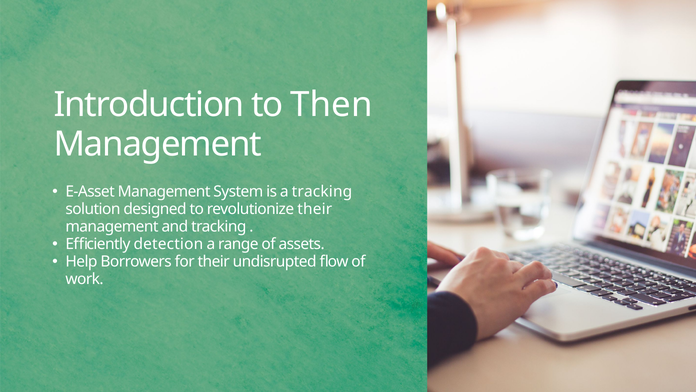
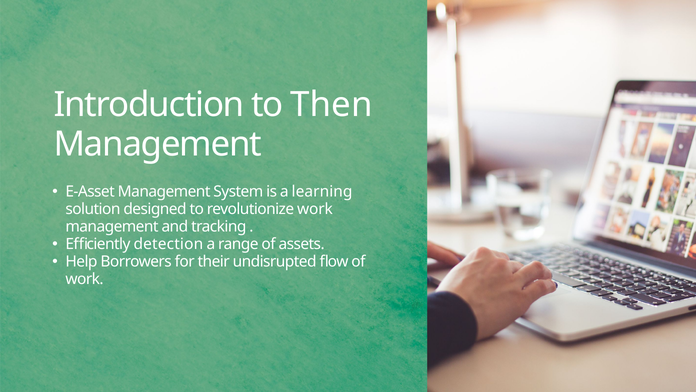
a tracking: tracking -> learning
revolutionize their: their -> work
